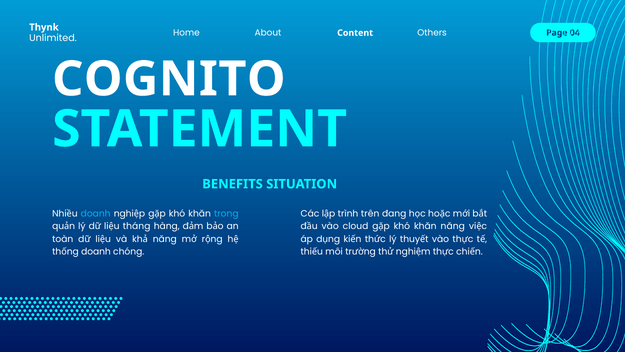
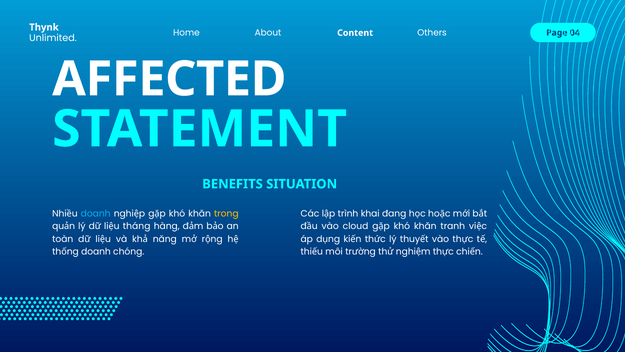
COGNITO: COGNITO -> AFFECTED
trong colour: light blue -> yellow
trên: trên -> khai
khăn năng: năng -> tranh
